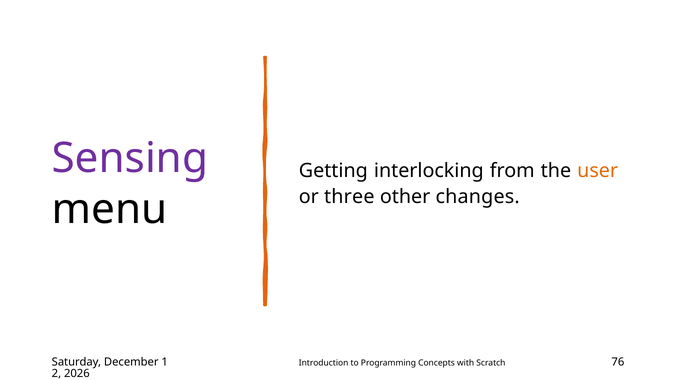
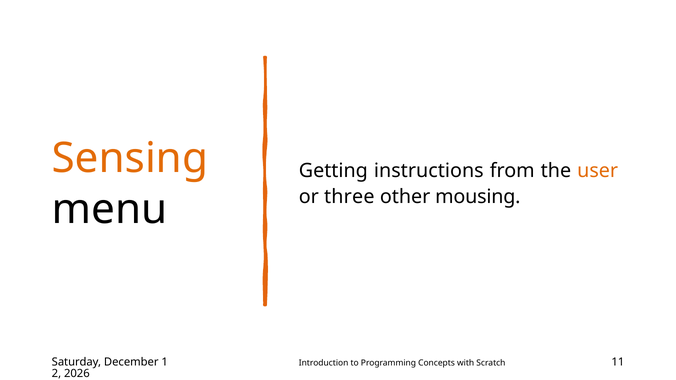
Sensing colour: purple -> orange
interlocking: interlocking -> instructions
changes: changes -> mousing
76: 76 -> 11
